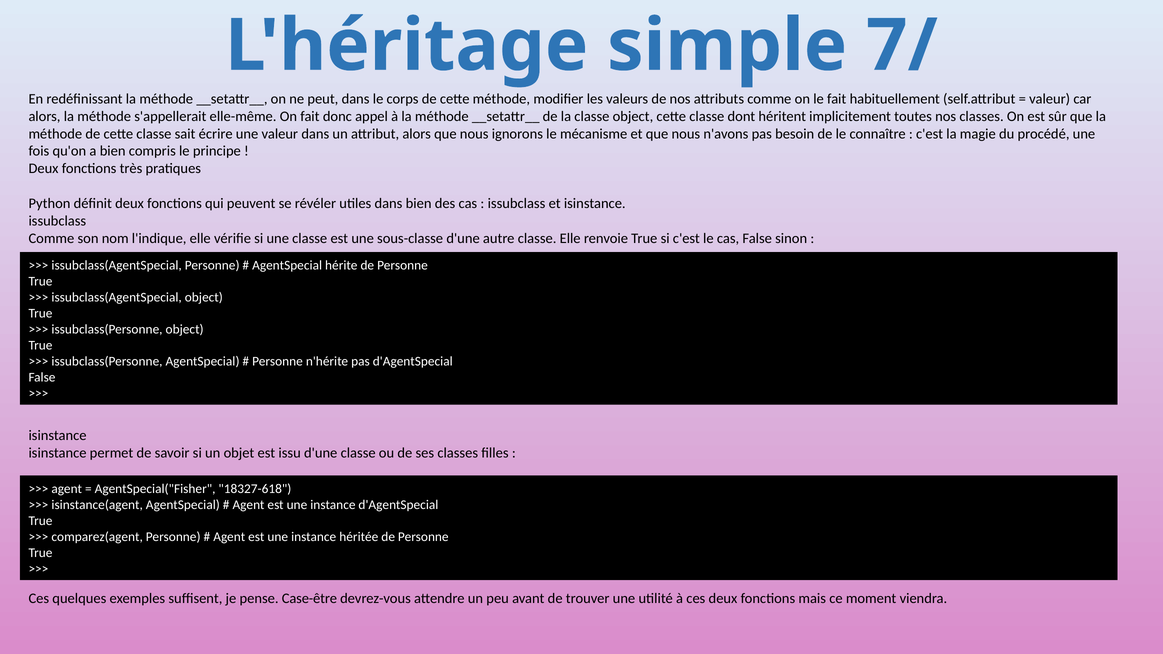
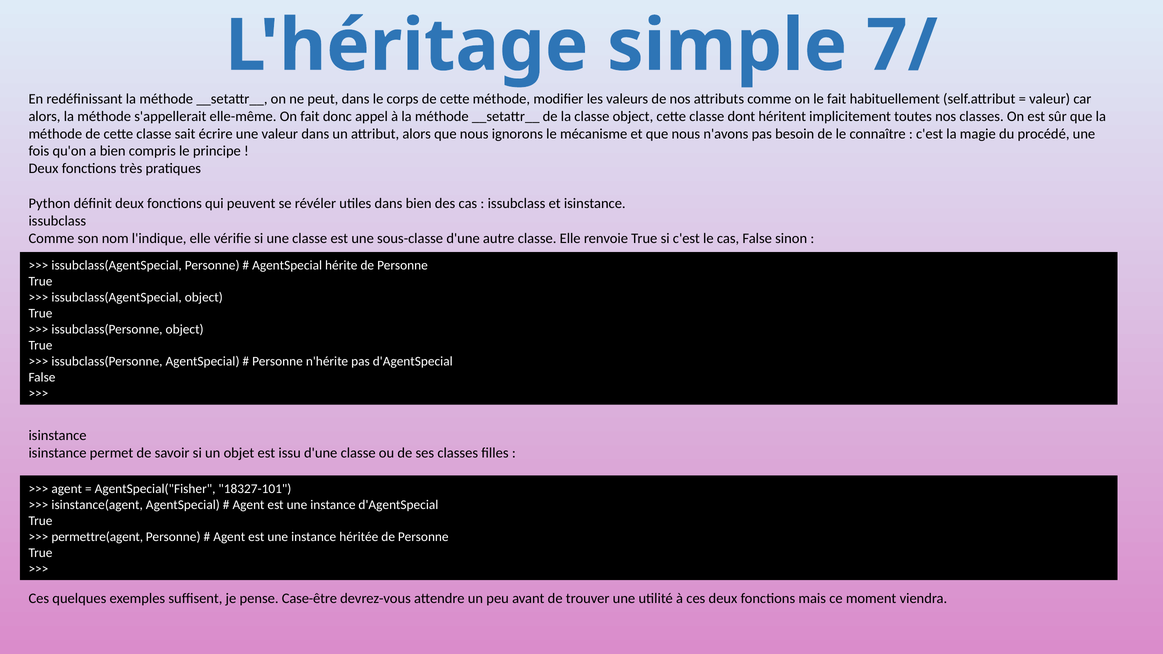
18327-618: 18327-618 -> 18327-101
comparez(agent: comparez(agent -> permettre(agent
